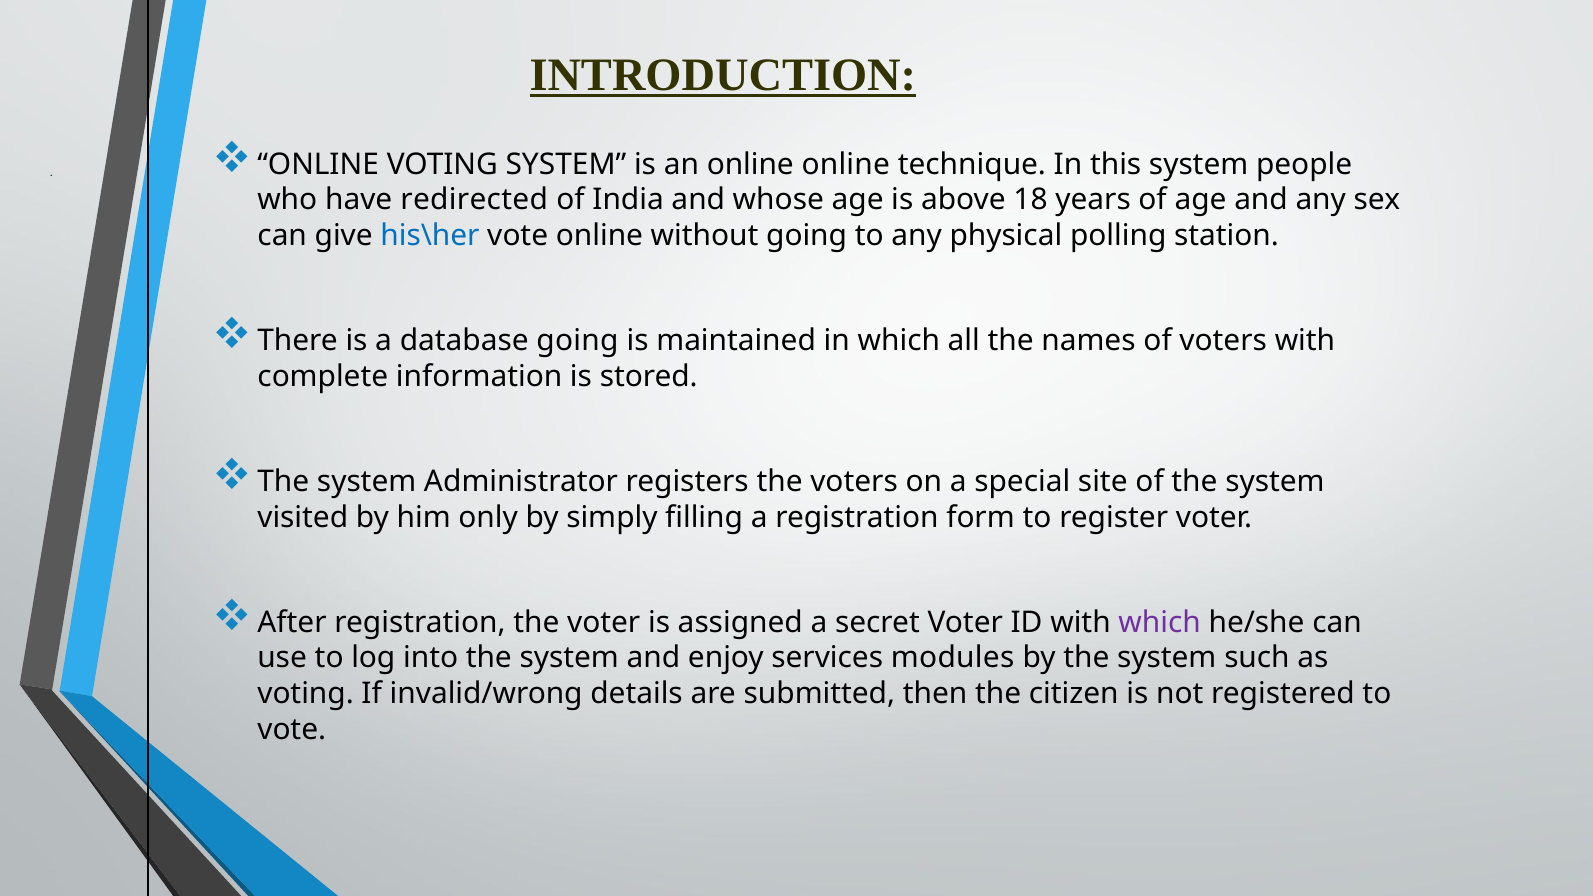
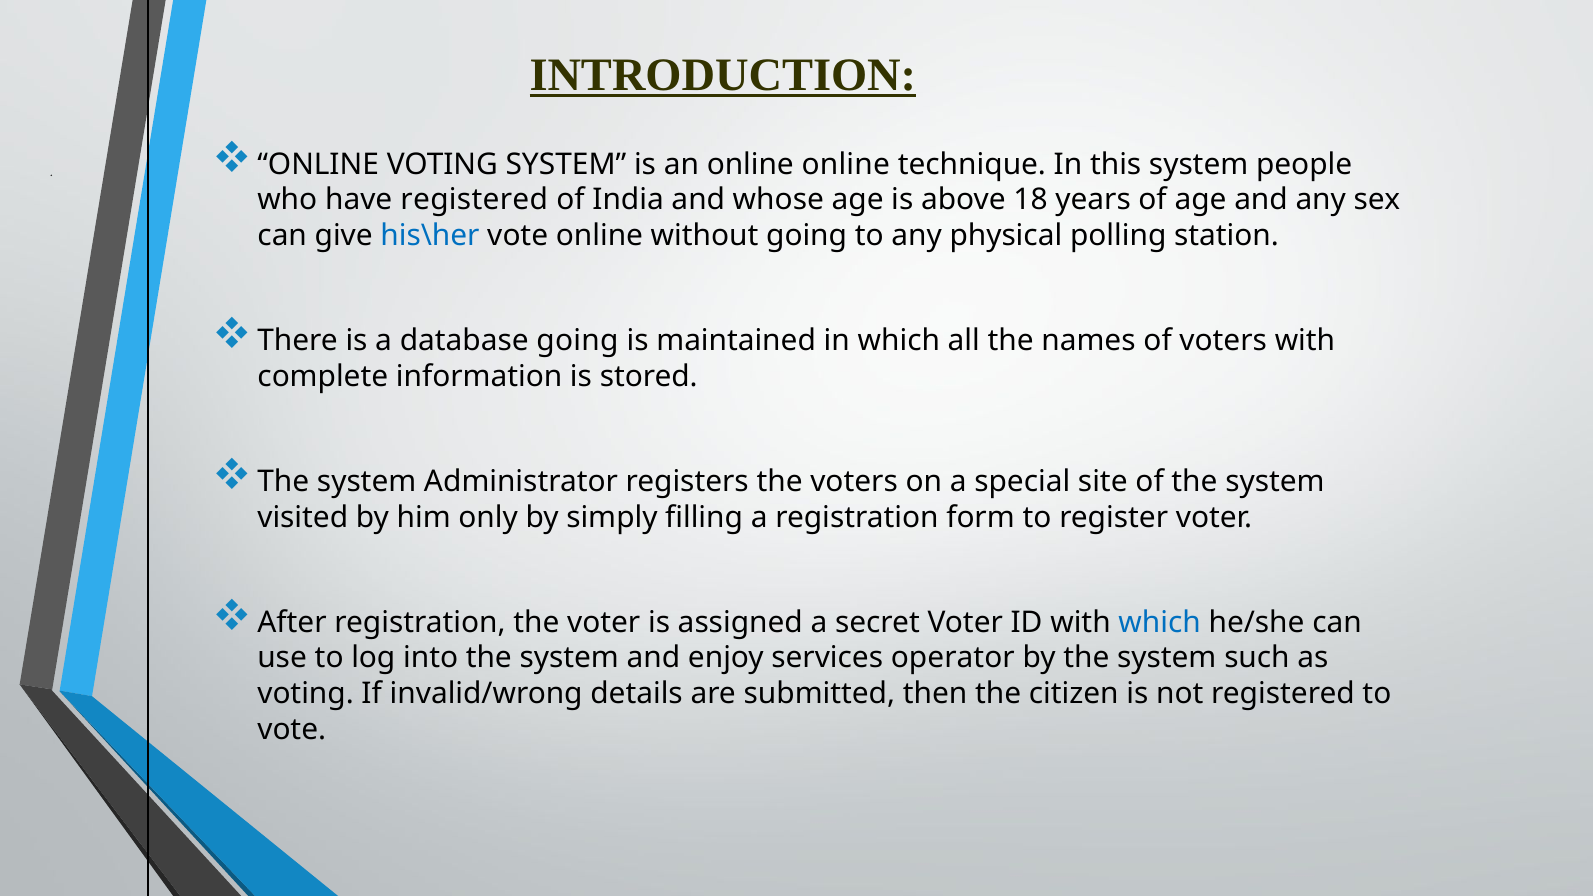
have redirected: redirected -> registered
which at (1160, 622) colour: purple -> blue
modules: modules -> operator
